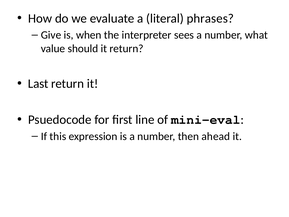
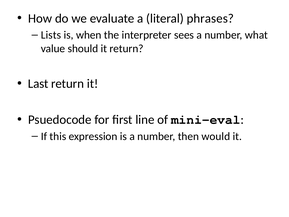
Give: Give -> Lists
ahead: ahead -> would
